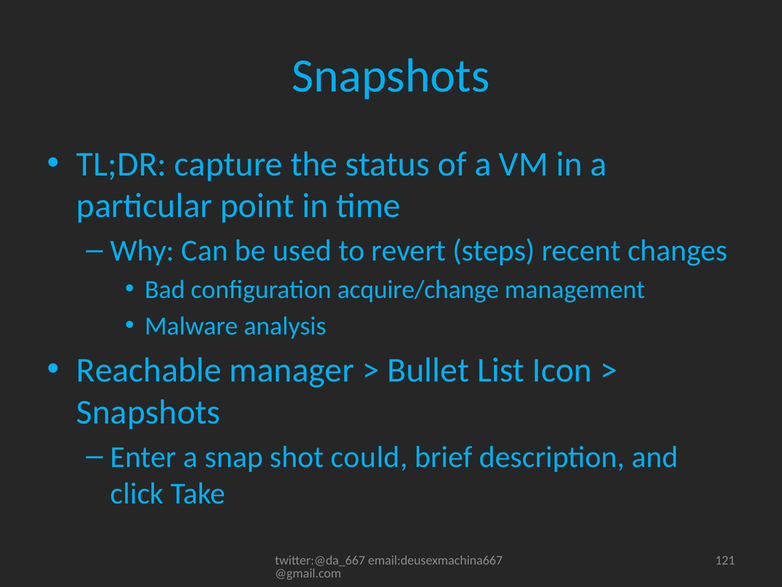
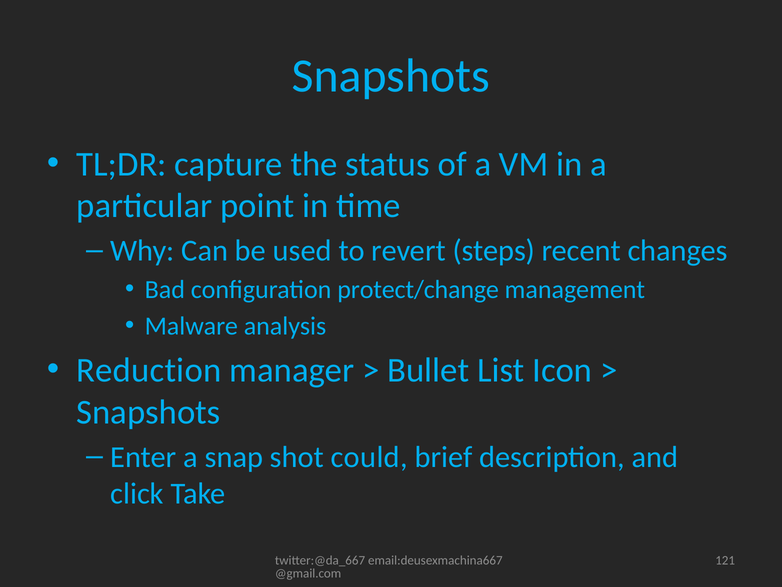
acquire/change: acquire/change -> protect/change
Reachable: Reachable -> Reduction
